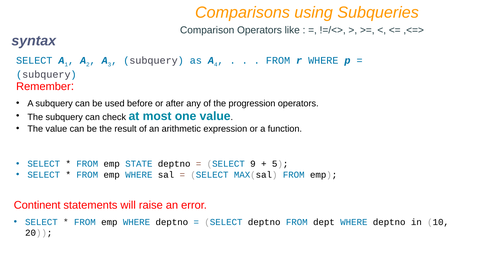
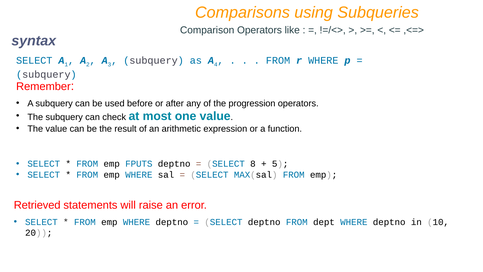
STATE: STATE -> FPUTS
9: 9 -> 8
Continent: Continent -> Retrieved
